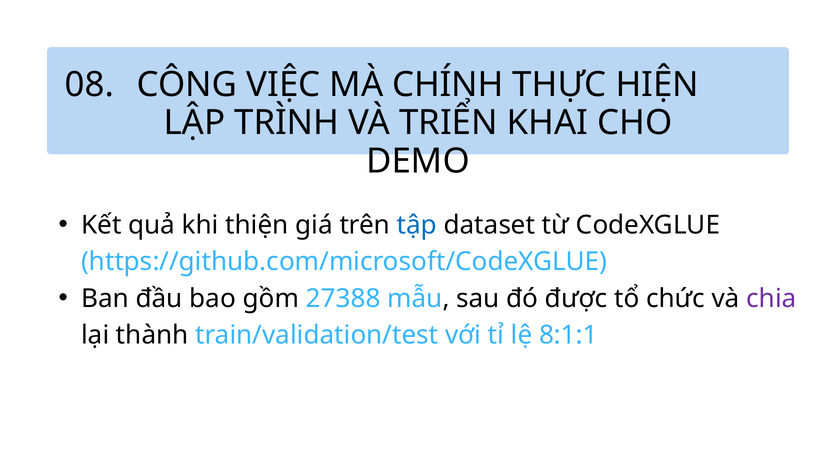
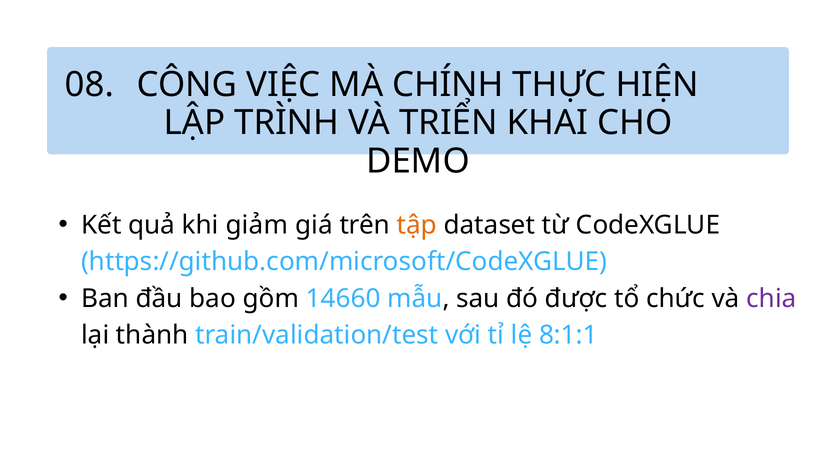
thiện: thiện -> giảm
tập colour: blue -> orange
27388: 27388 -> 14660
